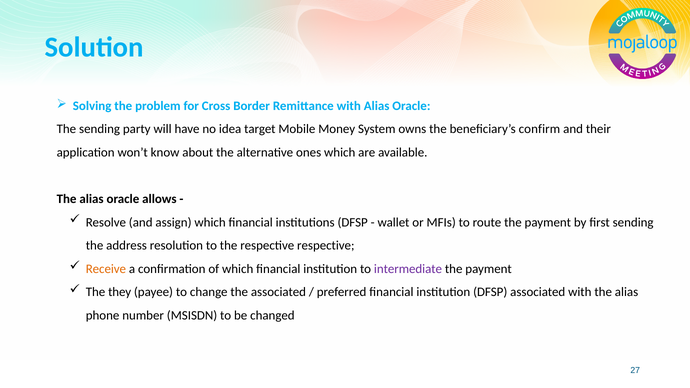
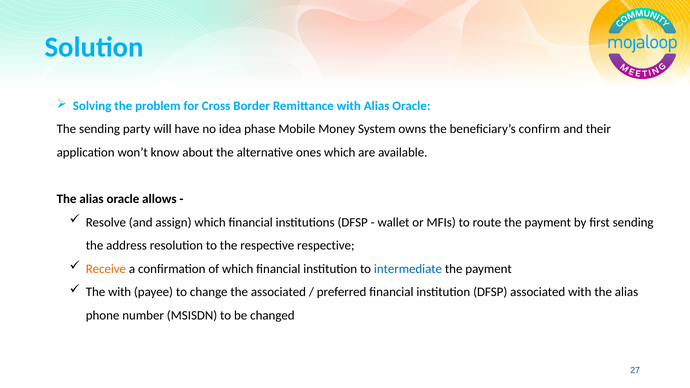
target: target -> phase
intermediate colour: purple -> blue
The they: they -> with
